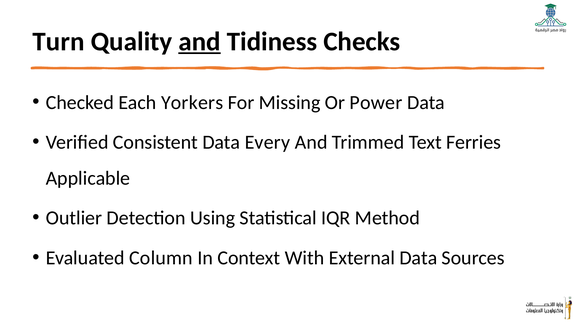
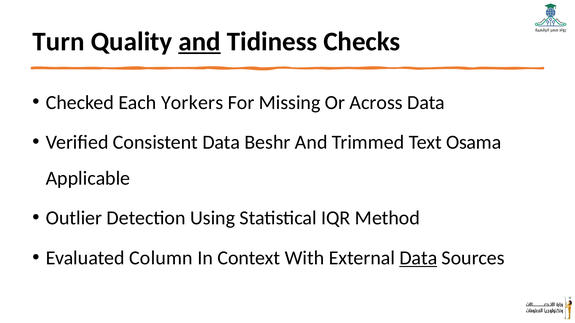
Power: Power -> Across
Every: Every -> Beshr
Ferries: Ferries -> Osama
Data at (418, 258) underline: none -> present
